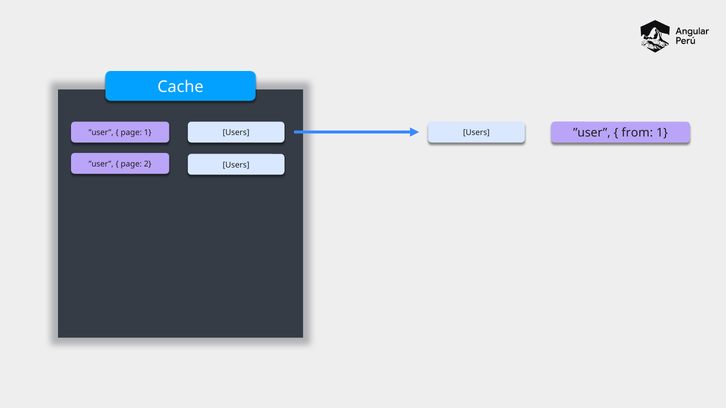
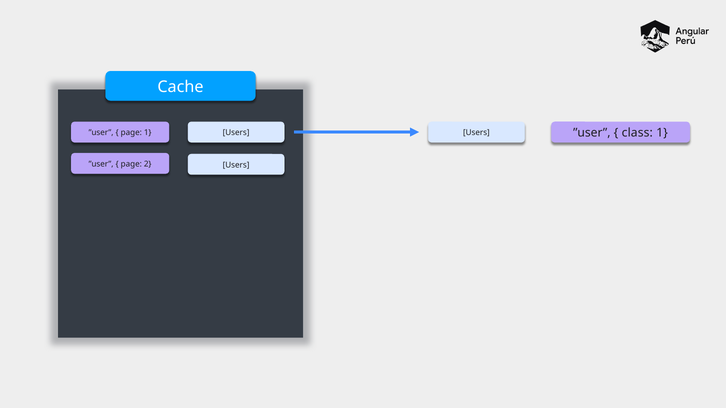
from: from -> class
